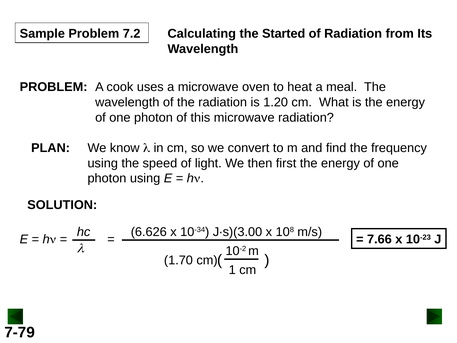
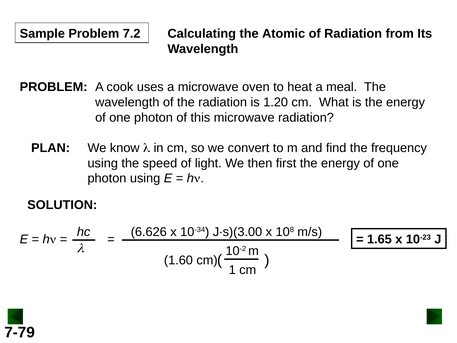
Started: Started -> Atomic
7.66: 7.66 -> 1.65
1.70: 1.70 -> 1.60
